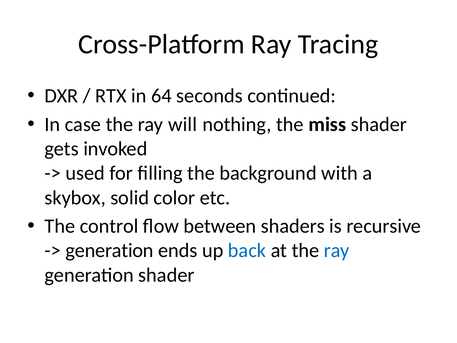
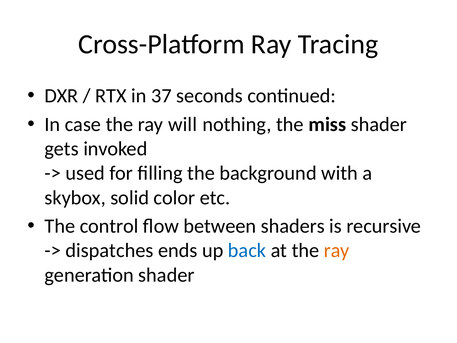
64: 64 -> 37
generation at (110, 250): generation -> dispatches
ray at (337, 250) colour: blue -> orange
